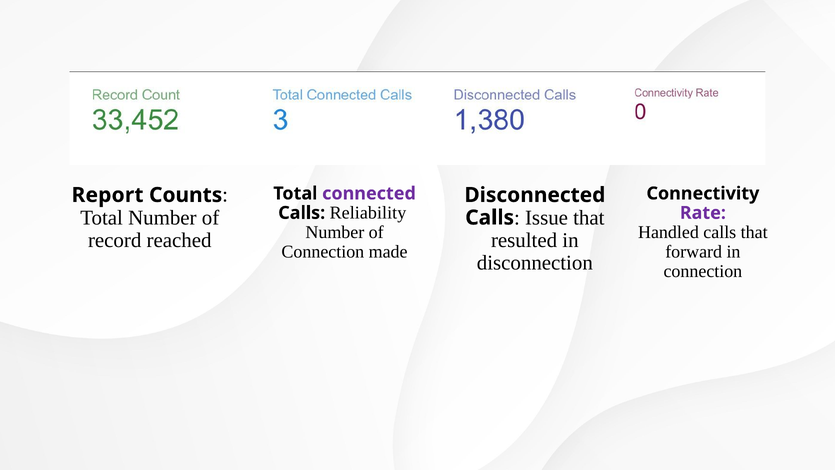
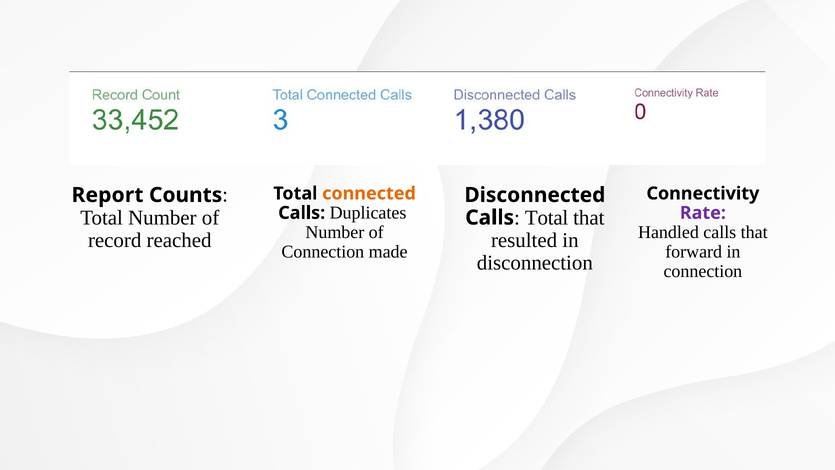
connected colour: purple -> orange
Reliability: Reliability -> Duplicates
Issue at (547, 218): Issue -> Total
